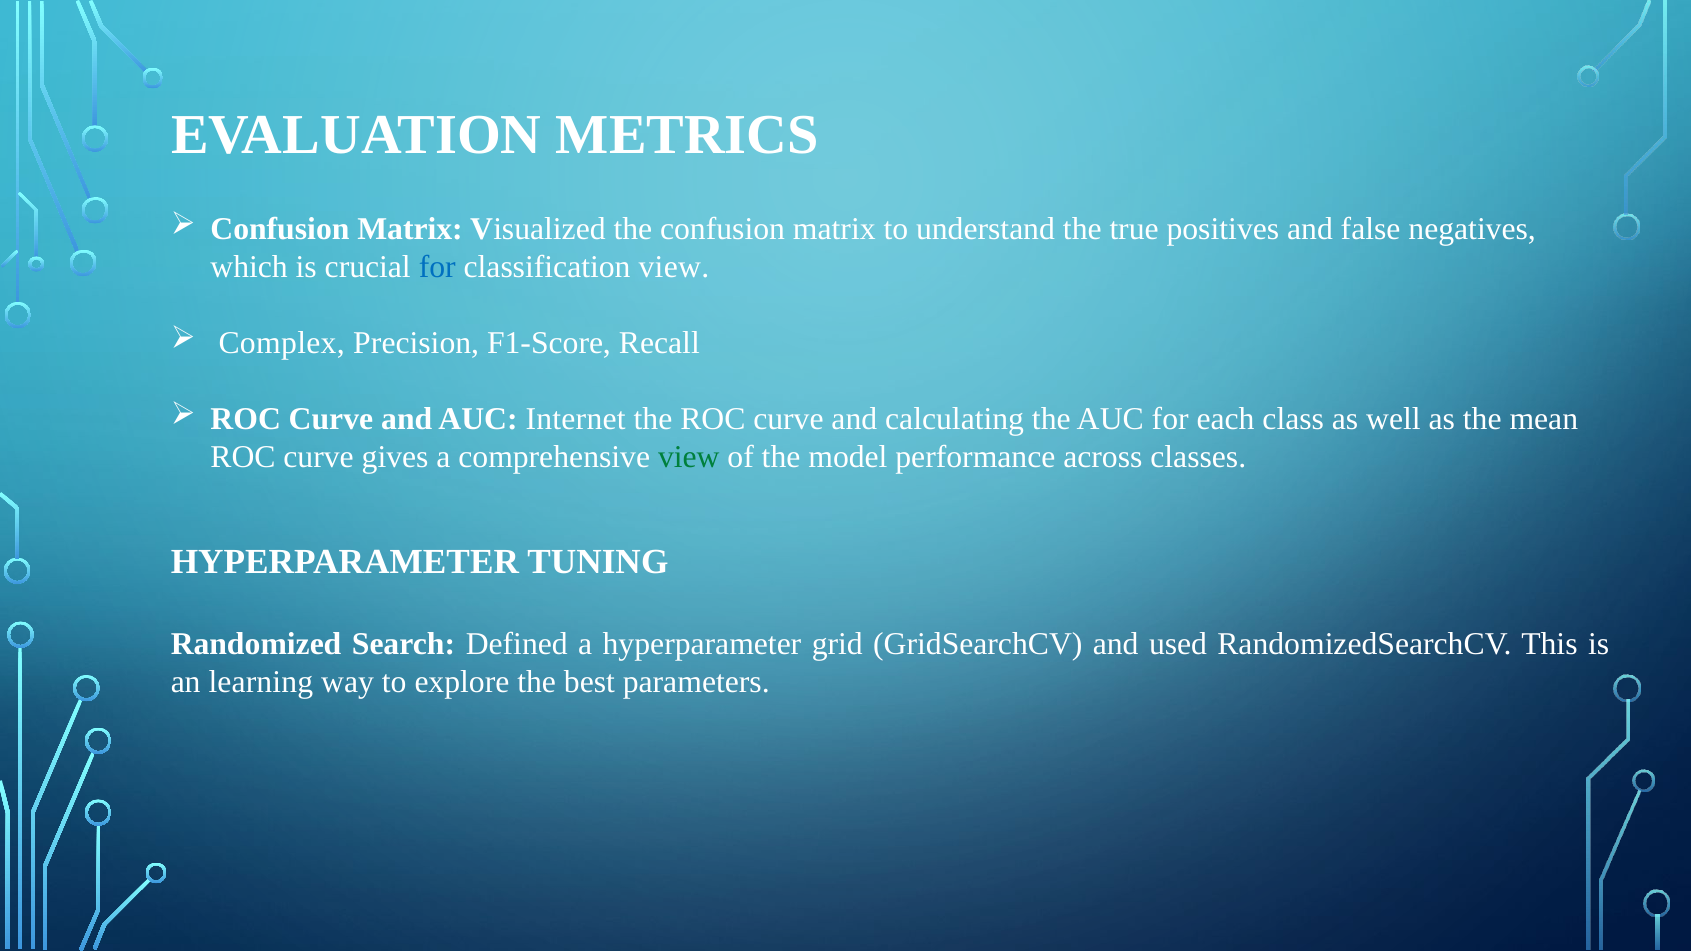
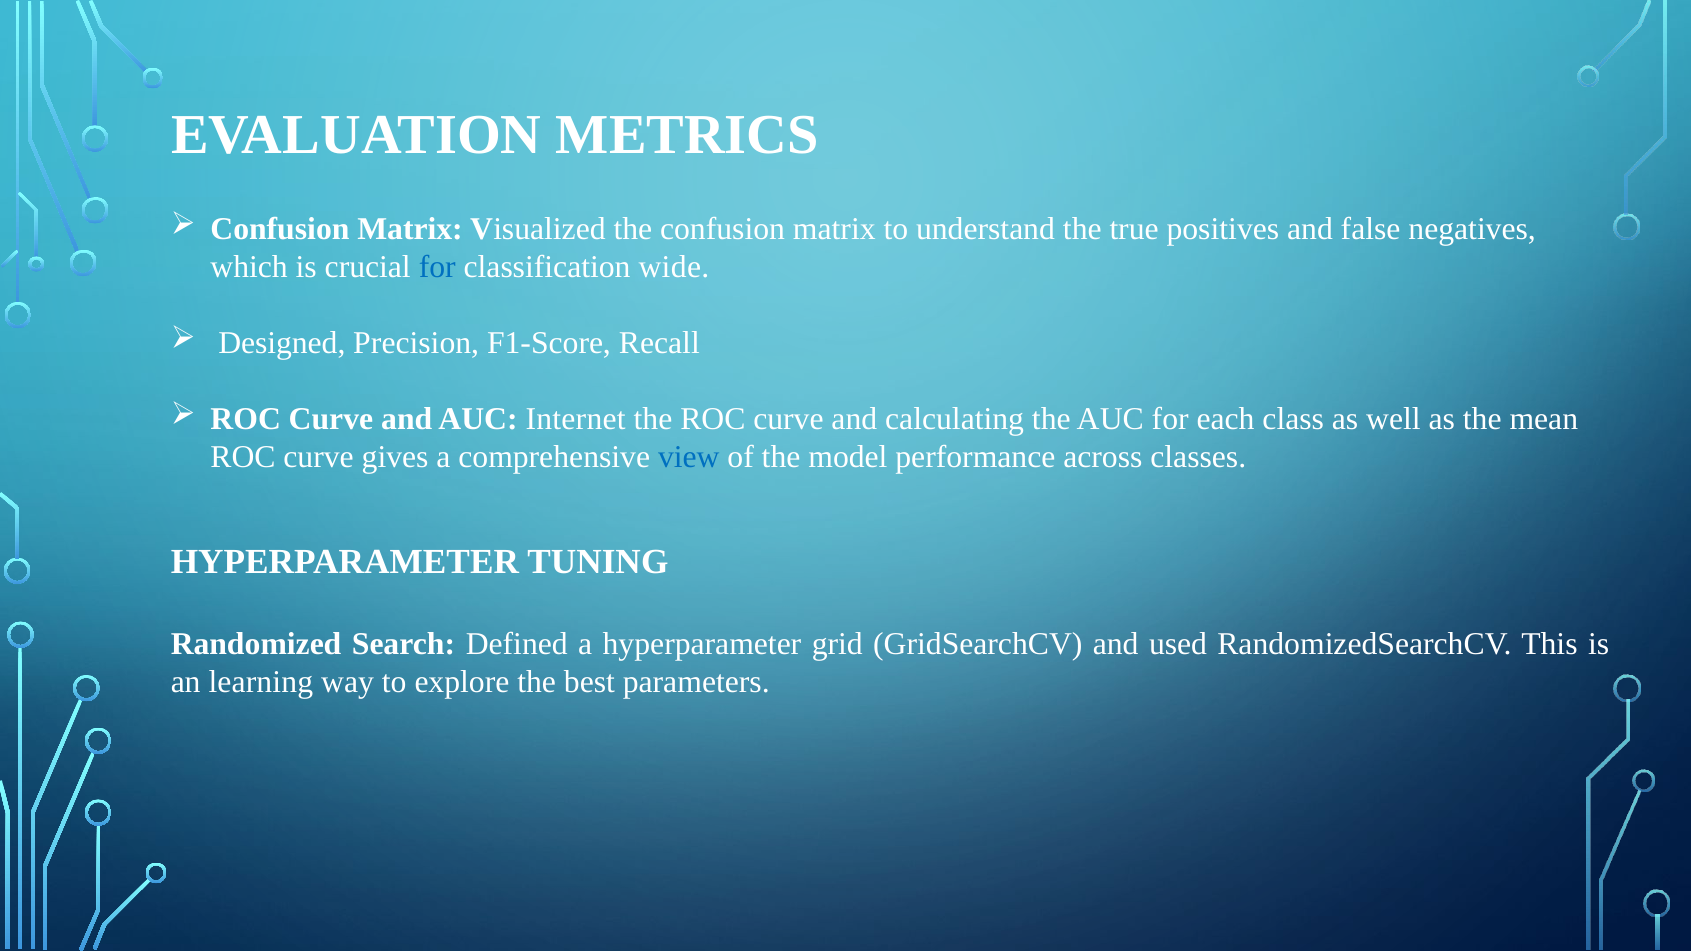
classification view: view -> wide
Complex: Complex -> Designed
view at (689, 457) colour: green -> blue
